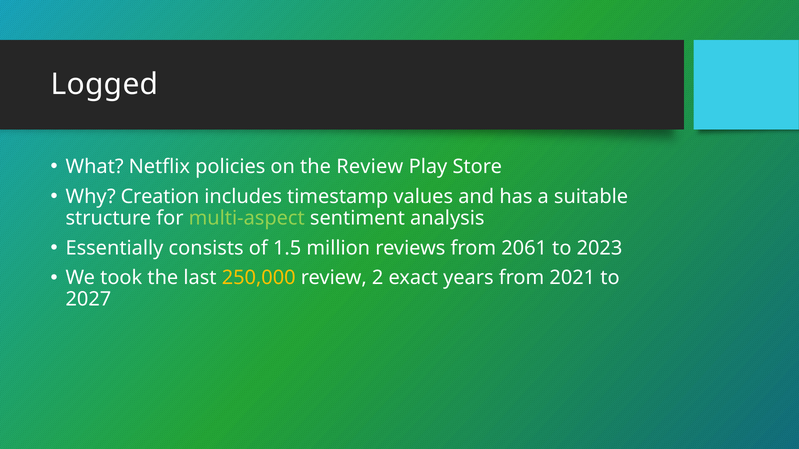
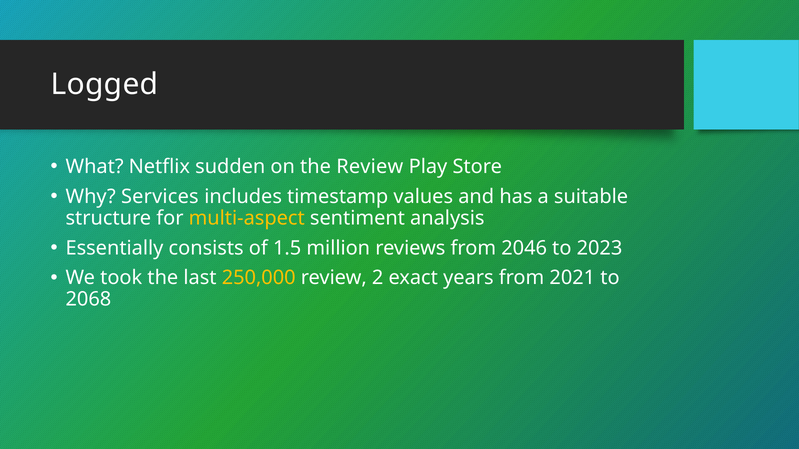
policies: policies -> sudden
Creation: Creation -> Services
multi-aspect colour: light green -> yellow
2061: 2061 -> 2046
2027: 2027 -> 2068
